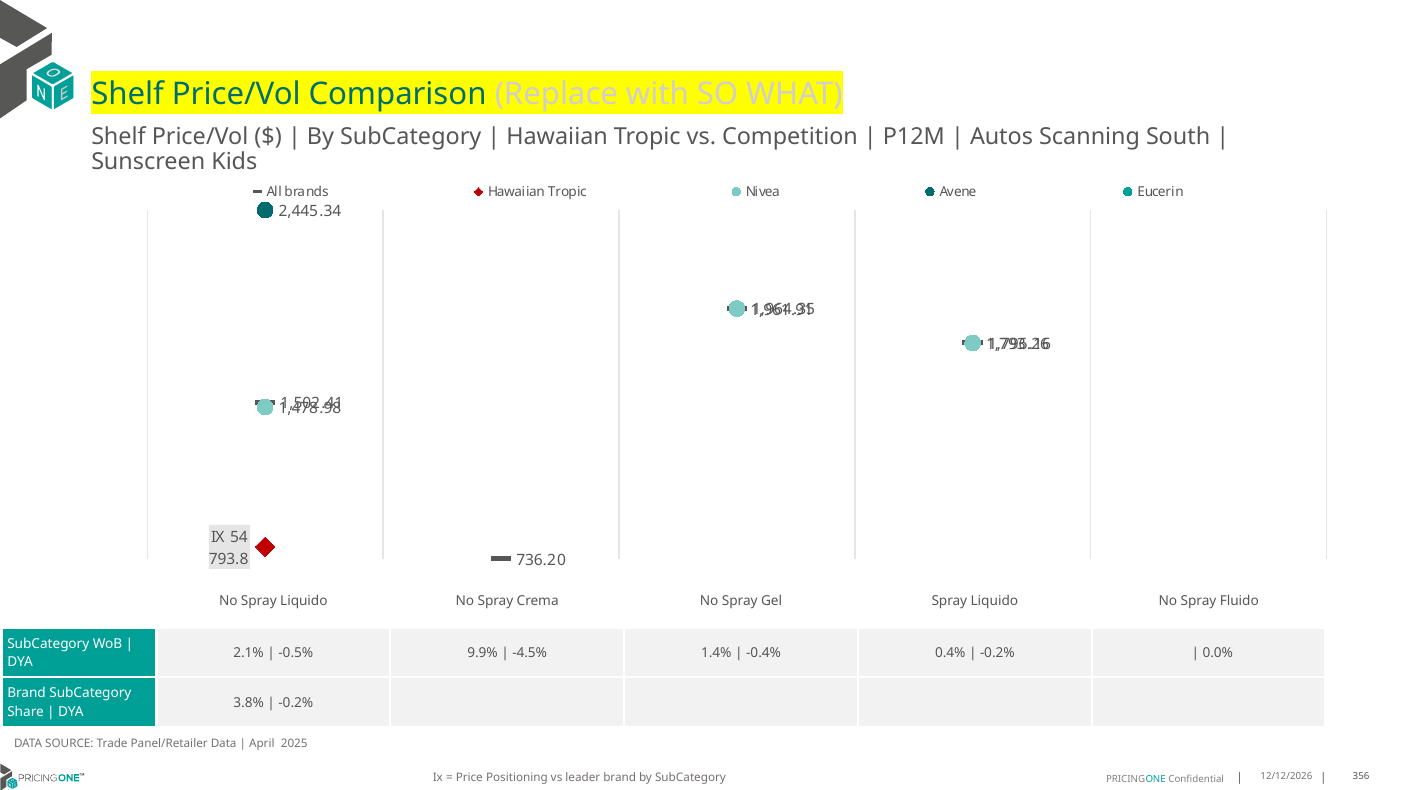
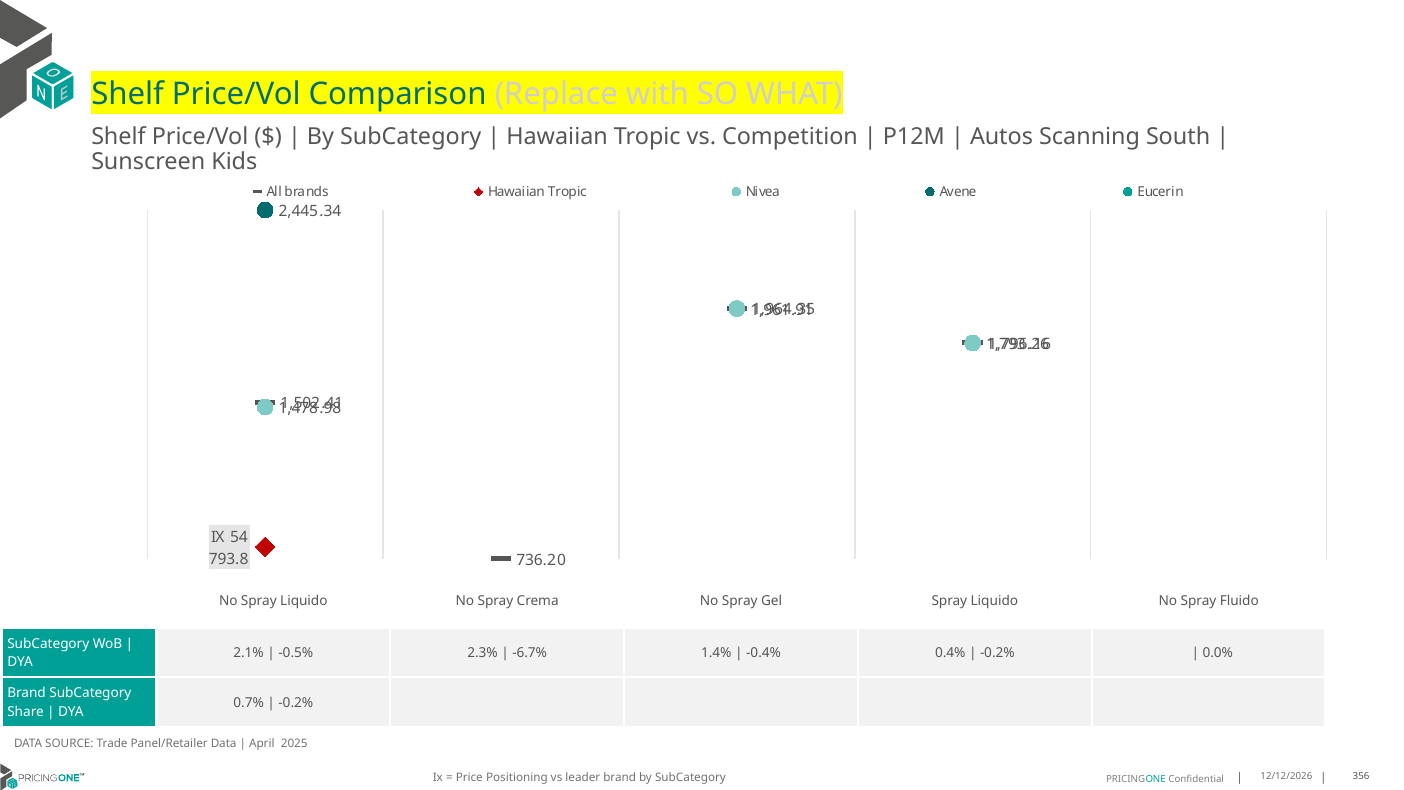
9.9%: 9.9% -> 2.3%
-4.5%: -4.5% -> -6.7%
3.8%: 3.8% -> 0.7%
